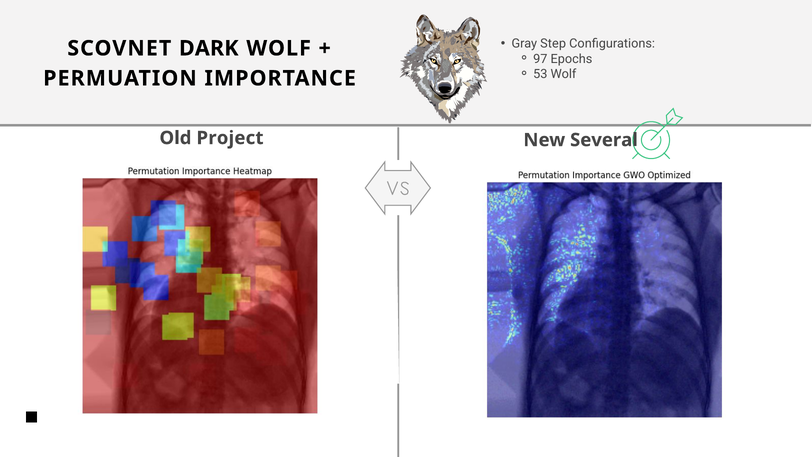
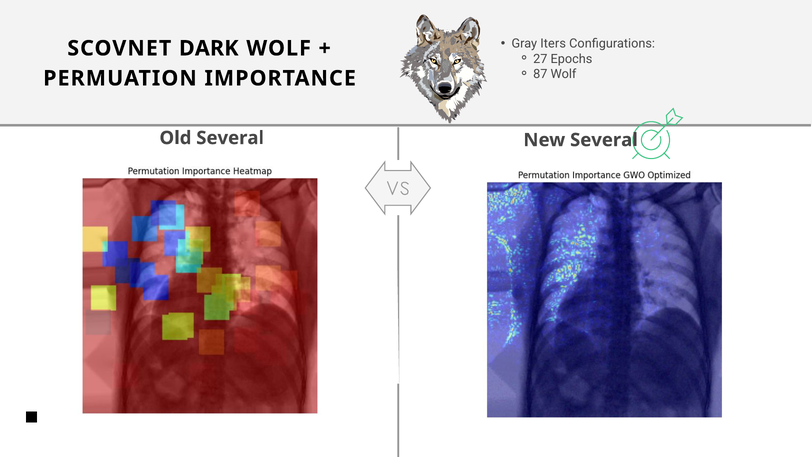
Step: Step -> Iters
97: 97 -> 27
53: 53 -> 87
Old Project: Project -> Several
